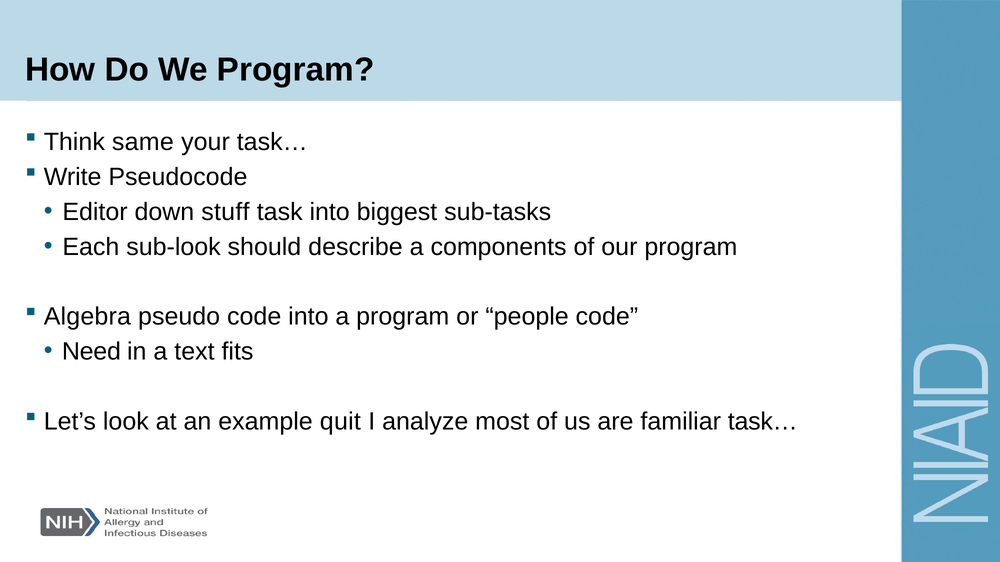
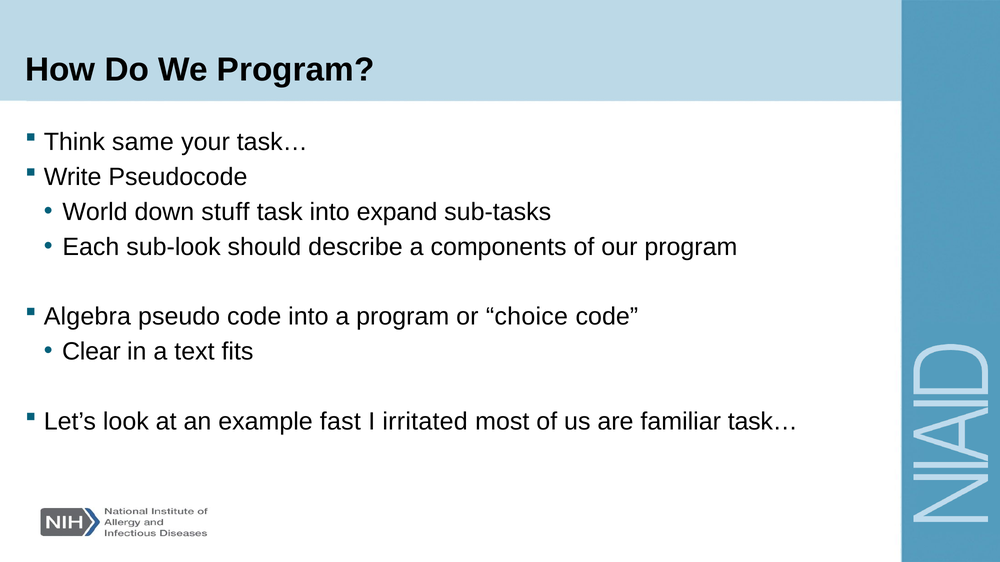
Editor: Editor -> World
biggest: biggest -> expand
people: people -> choice
Need: Need -> Clear
quit: quit -> fast
analyze: analyze -> irritated
